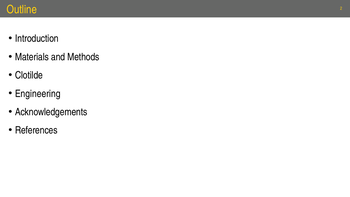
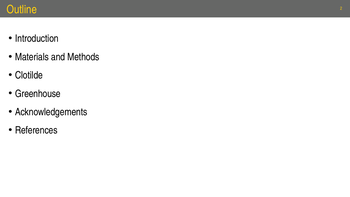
Engineering: Engineering -> Greenhouse
